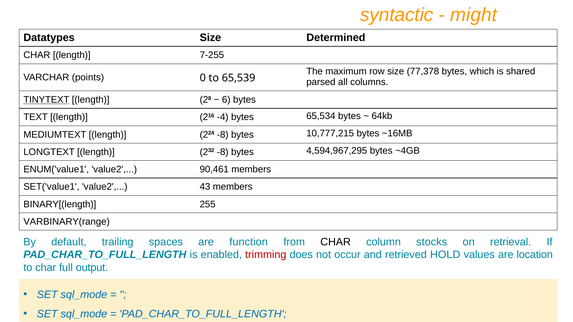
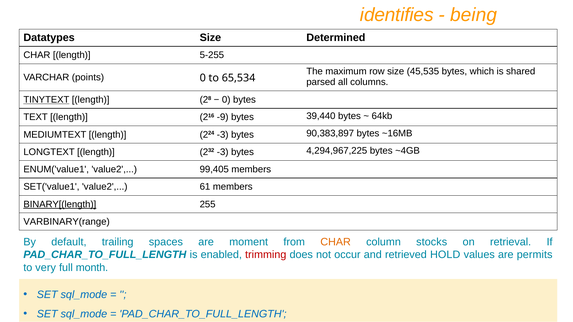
syntactic: syntactic -> identifies
might: might -> being
7-255: 7-255 -> 5-255
77,378: 77,378 -> 45,535
65,539: 65,539 -> 65,534
6 at (226, 100): 6 -> 0
-4: -4 -> -9
65,534: 65,534 -> 39,440
224 -8: -8 -> -3
10,777,215: 10,777,215 -> 90,383,897
232 -8: -8 -> -3
4,594,967,295: 4,594,967,295 -> 4,294,967,225
90,461: 90,461 -> 99,405
43: 43 -> 61
BINARY[(length underline: none -> present
function: function -> moment
CHAR at (336, 242) colour: black -> orange
location: location -> permits
to char: char -> very
output: output -> month
